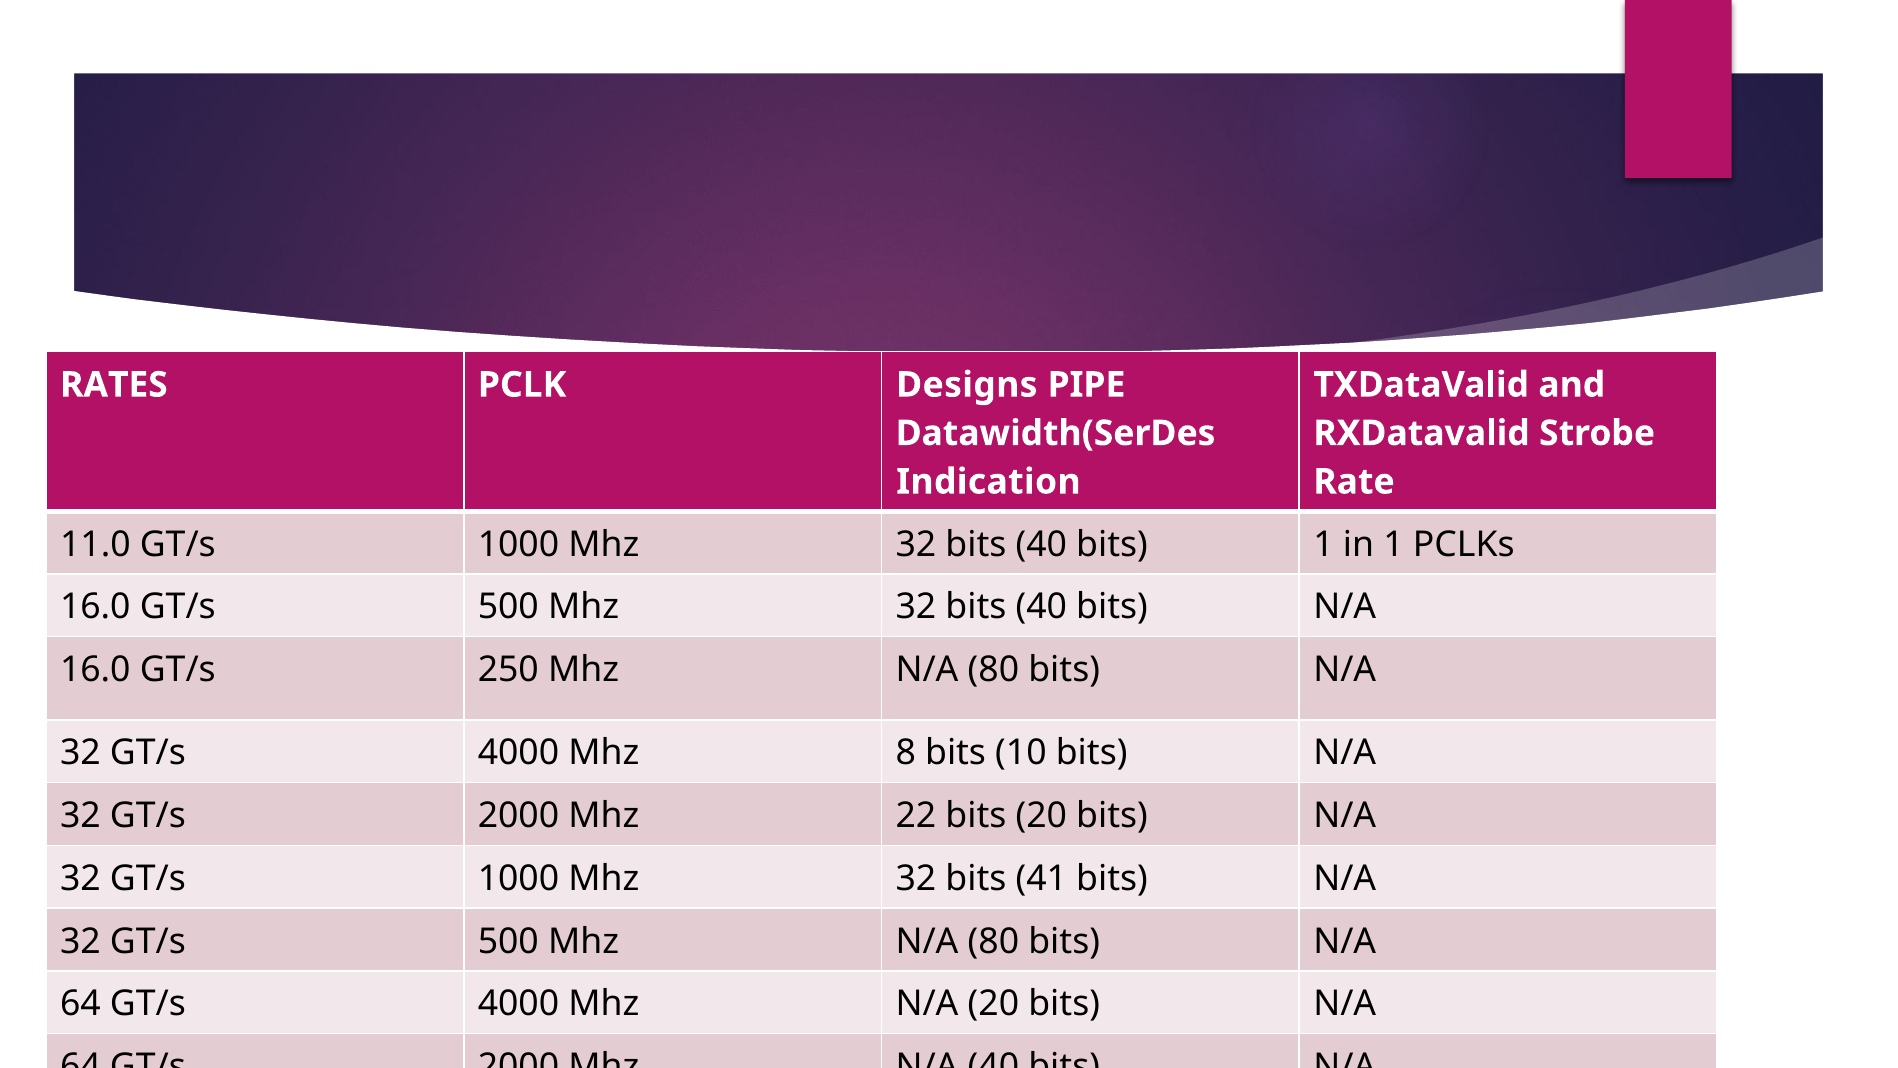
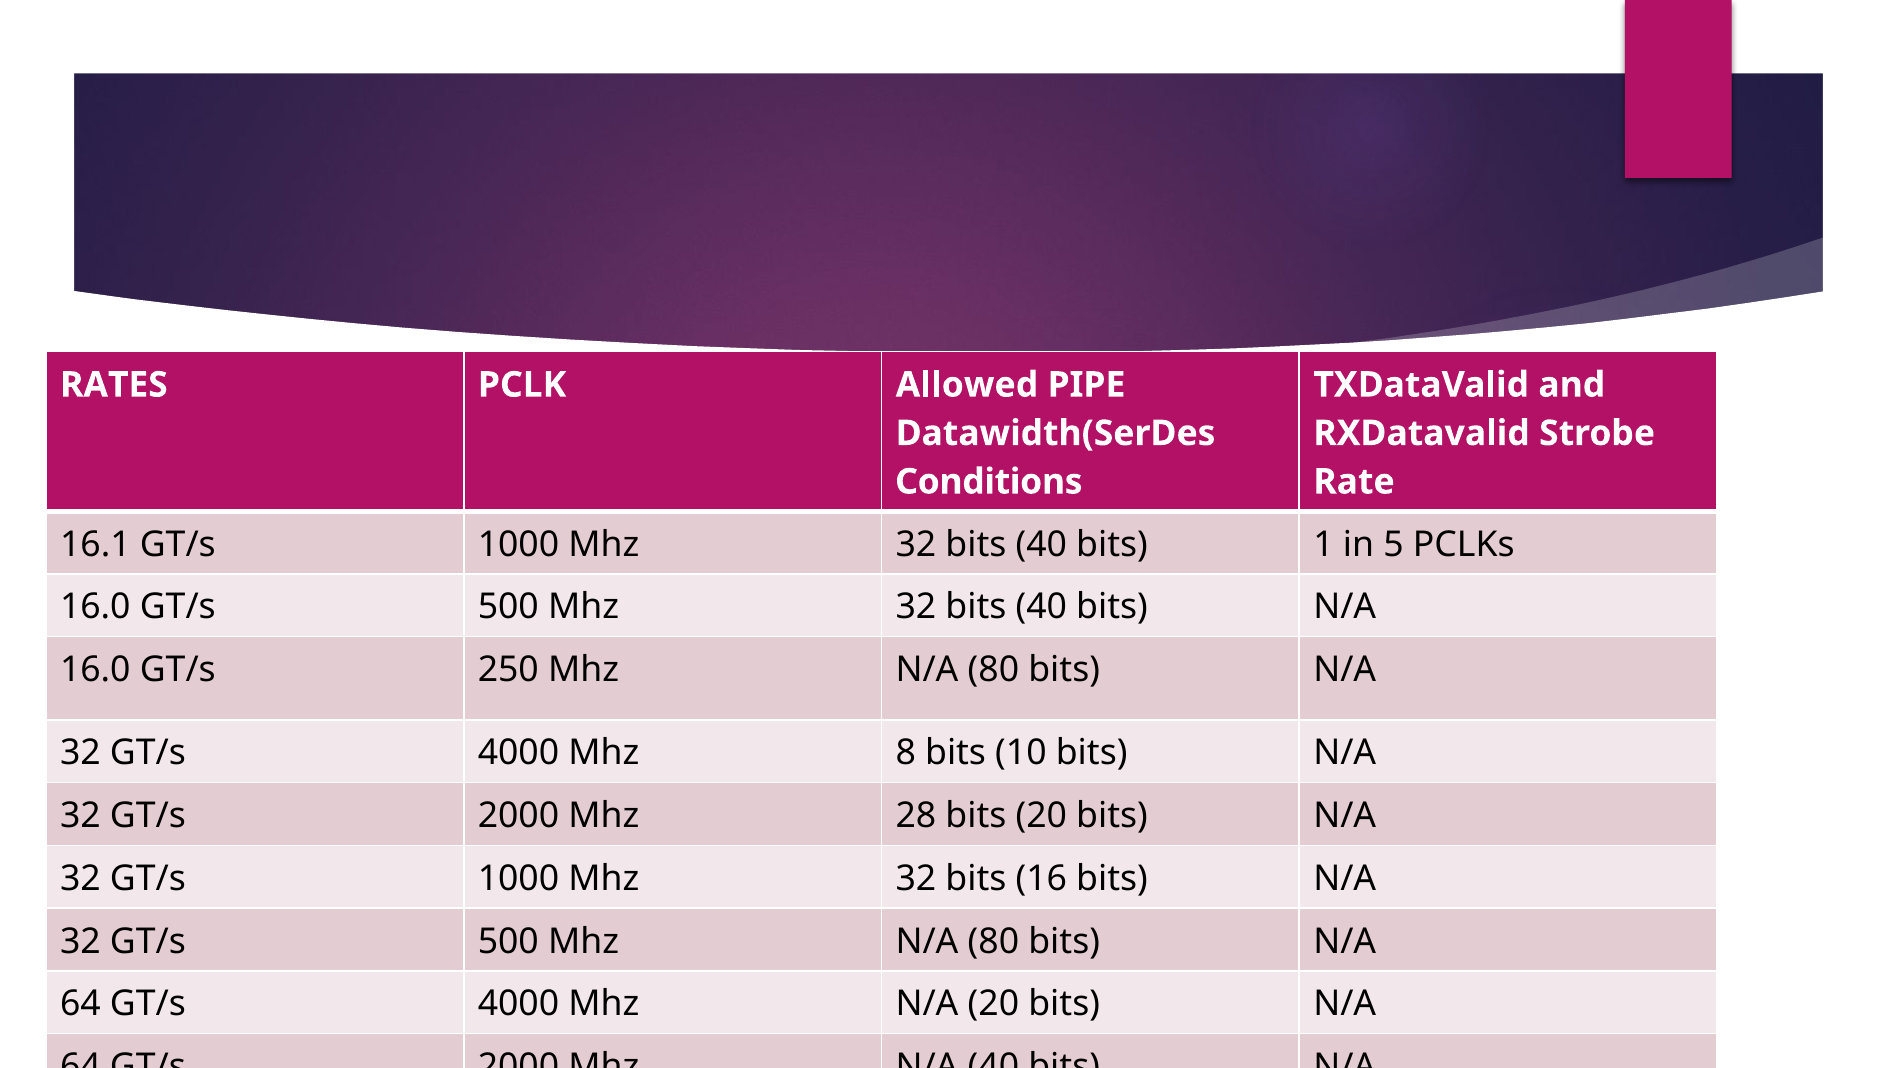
Designs: Designs -> Allowed
Indication: Indication -> Conditions
11.0: 11.0 -> 16.1
in 1: 1 -> 5
22: 22 -> 28
41: 41 -> 16
